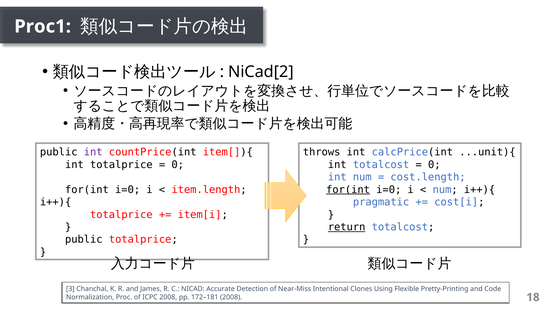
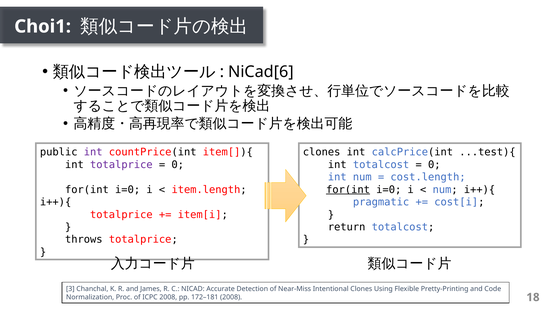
Proc1: Proc1 -> Choi1
NiCad[2: NiCad[2 -> NiCad[6
throws at (322, 152): throws -> clones
...unit){: ...unit){ -> ...test){
totalprice at (121, 165) colour: black -> purple
return underline: present -> none
public at (84, 240): public -> throws
